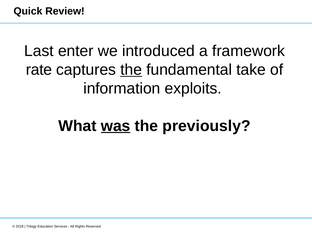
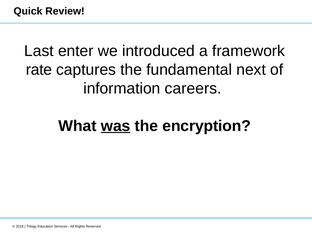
the at (131, 70) underline: present -> none
take: take -> next
exploits: exploits -> careers
previously: previously -> encryption
